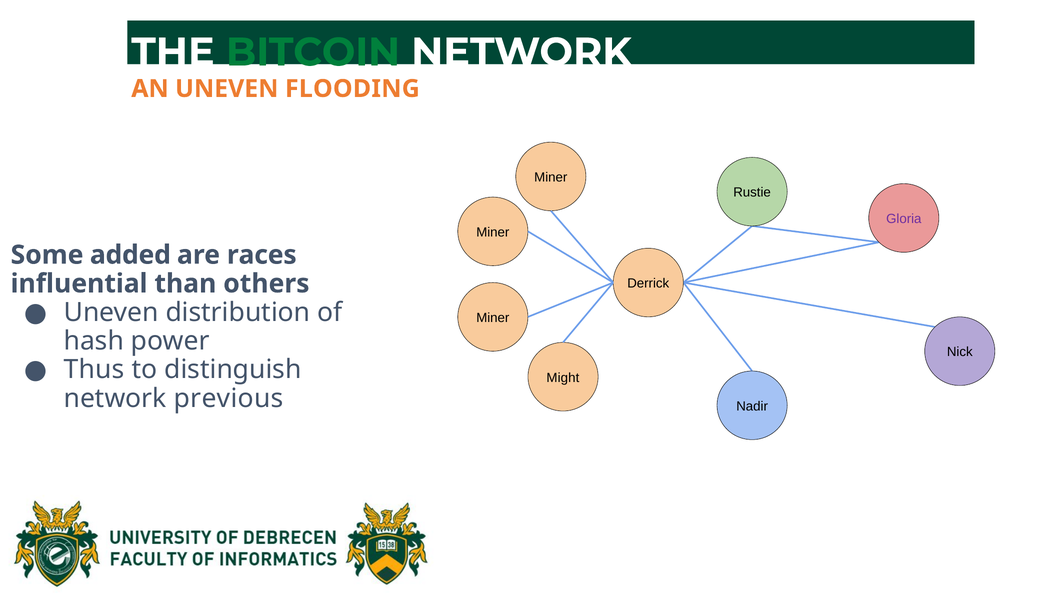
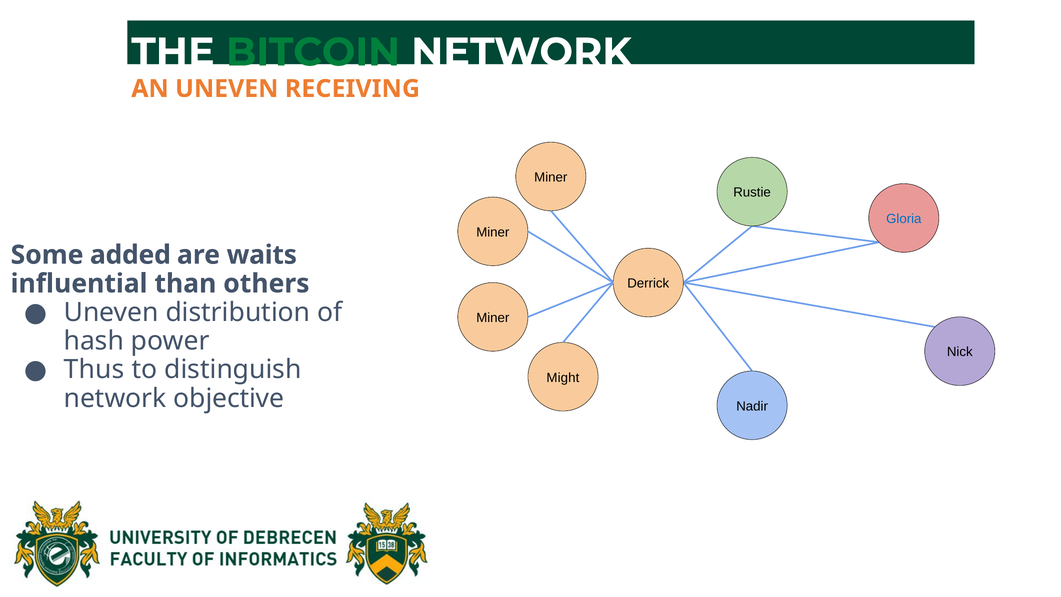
FLOODING: FLOODING -> RECEIVING
Gloria colour: purple -> blue
races: races -> waits
previous: previous -> objective
